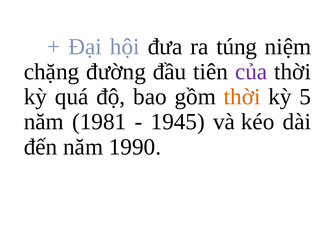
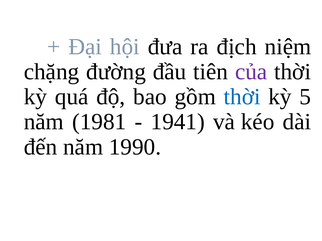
túng: túng -> địch
thời at (242, 97) colour: orange -> blue
1945: 1945 -> 1941
